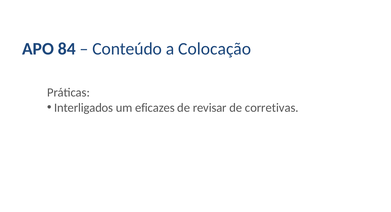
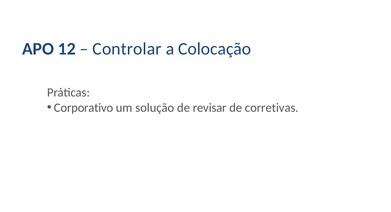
84: 84 -> 12
Conteúdo: Conteúdo -> Controlar
Interligados: Interligados -> Corporativo
eficazes: eficazes -> solução
